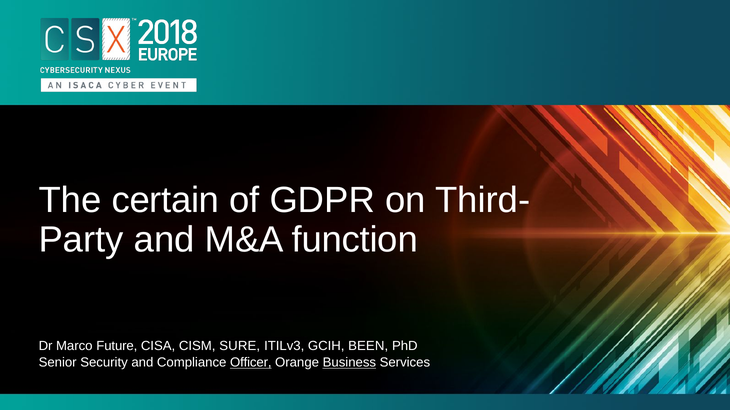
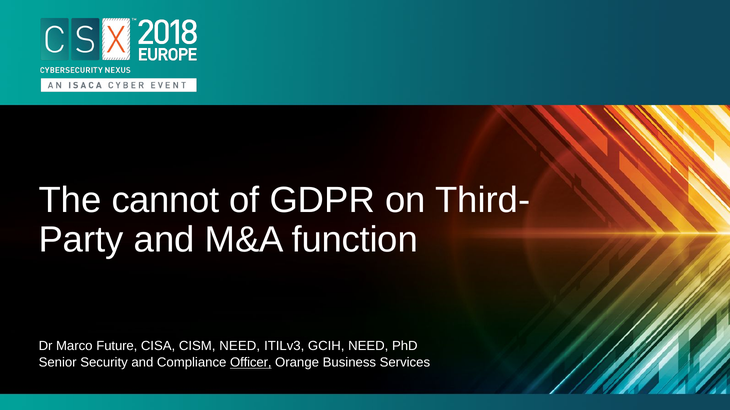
certain: certain -> cannot
CISM SURE: SURE -> NEED
GCIH BEEN: BEEN -> NEED
Business underline: present -> none
